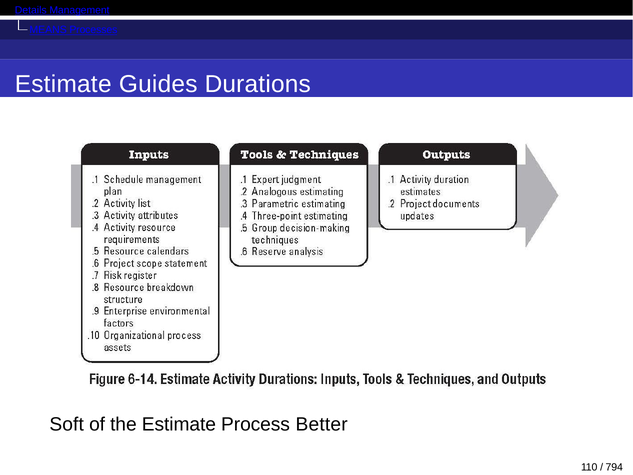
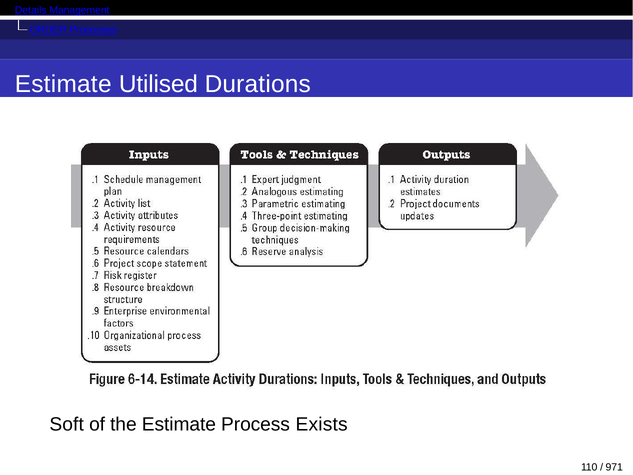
MEANS: MEANS -> ORDER
Guides: Guides -> Utilised
Better: Better -> Exists
794: 794 -> 971
